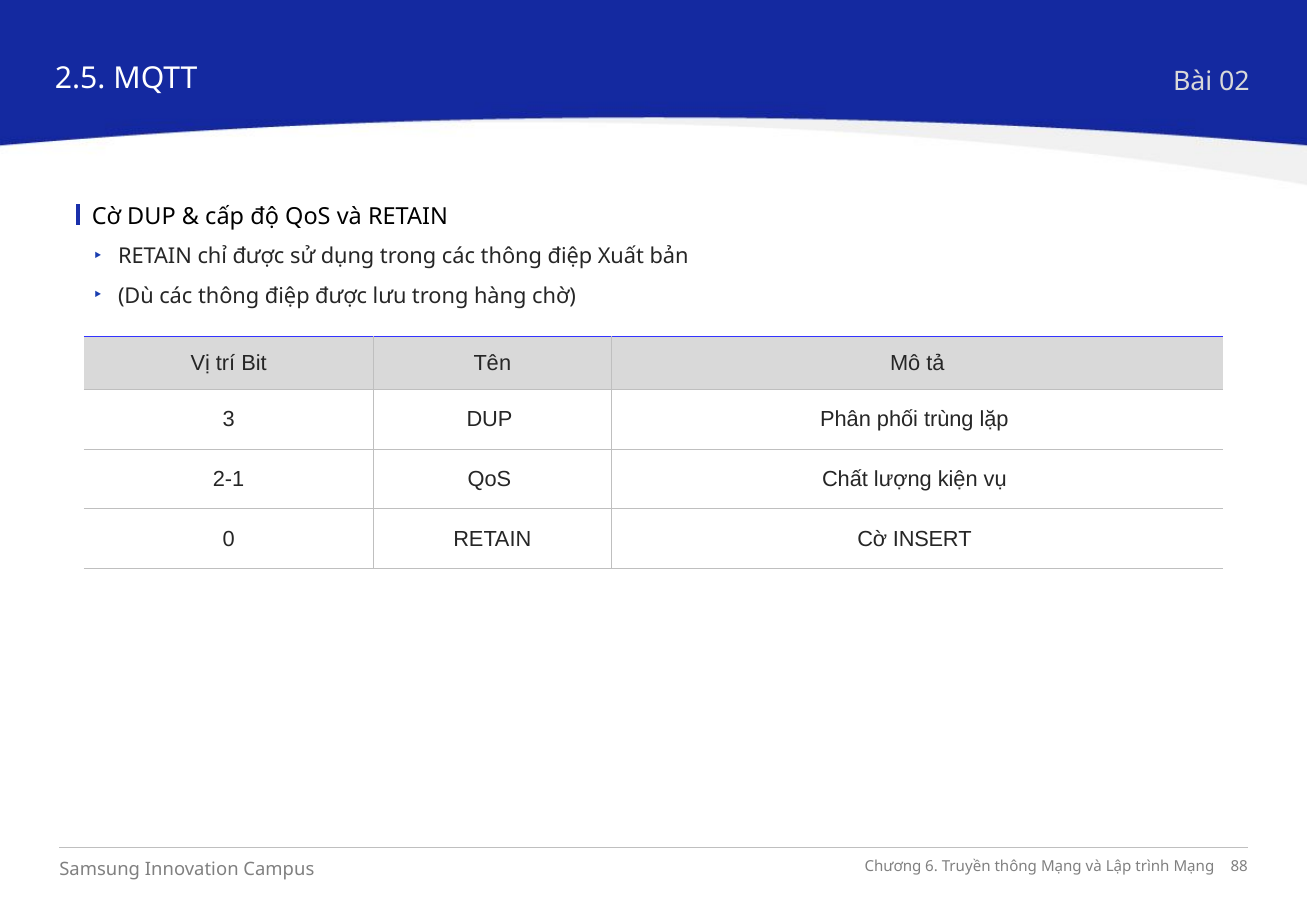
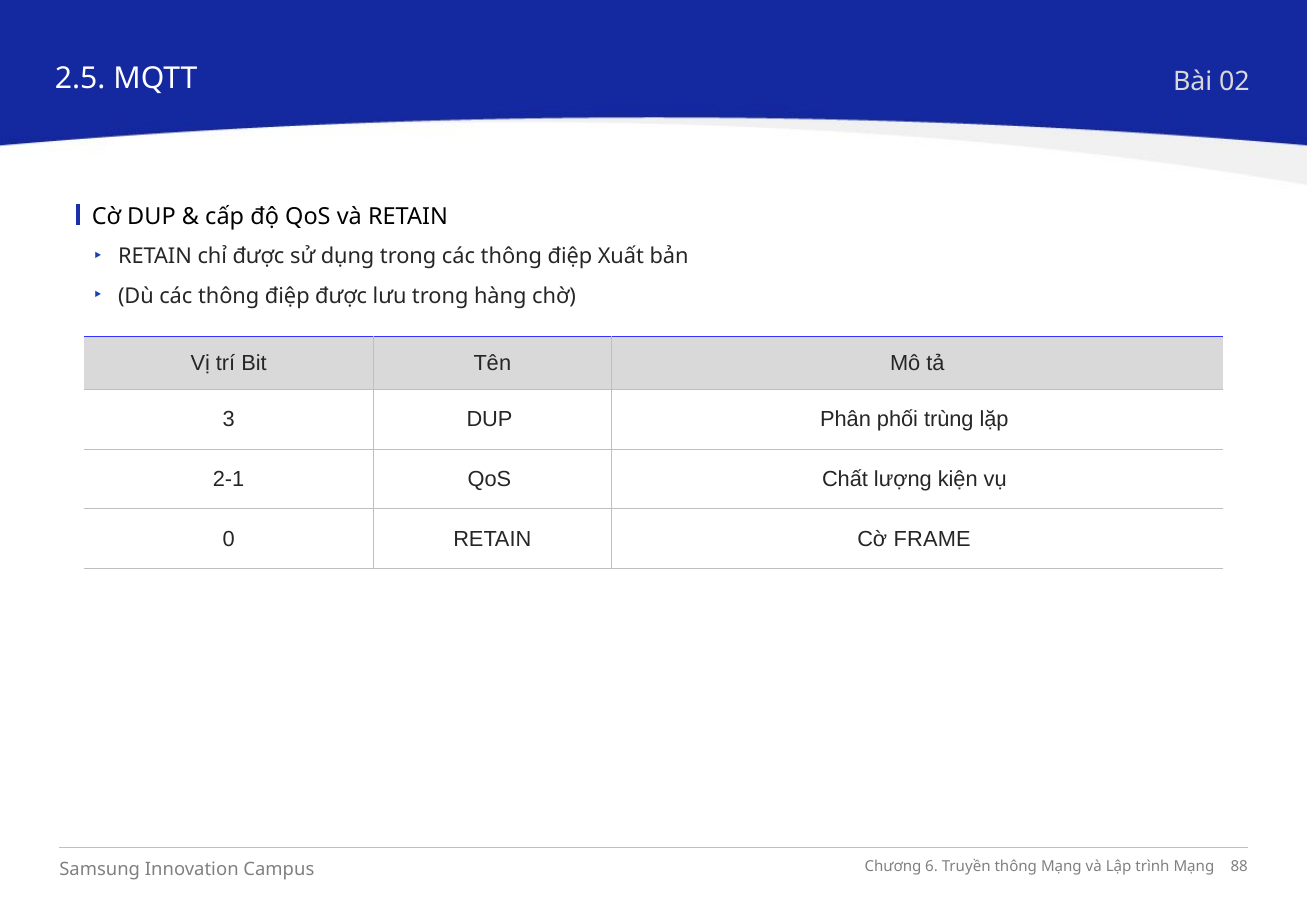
INSERT: INSERT -> FRAME
